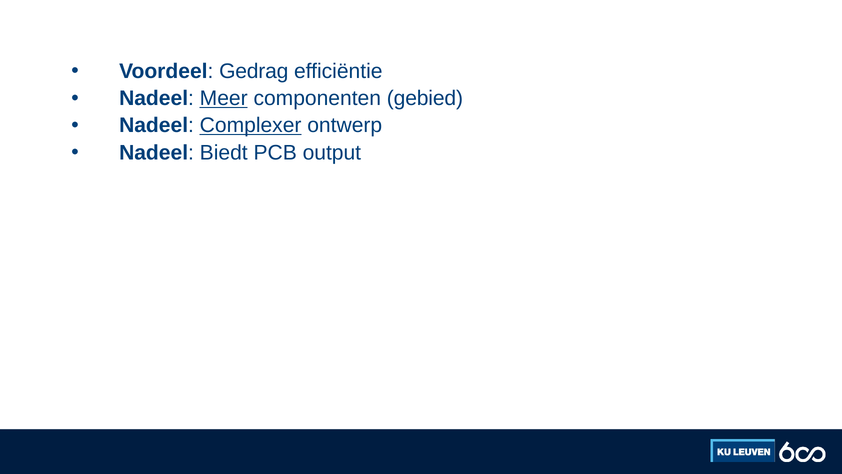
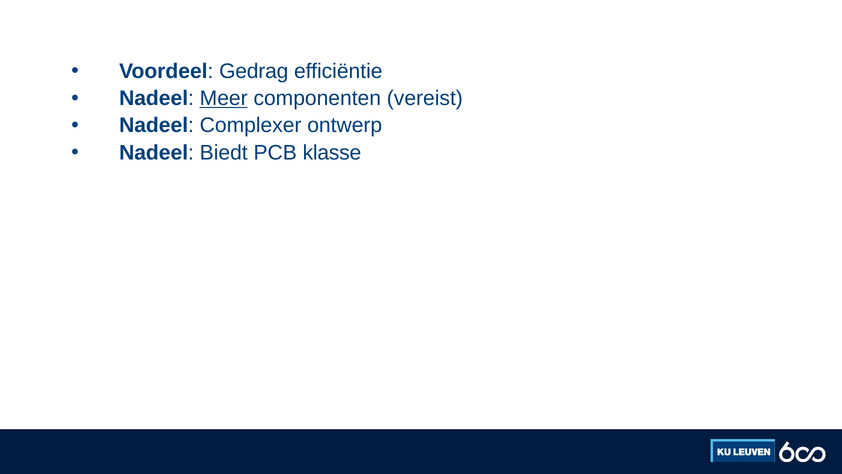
gebied: gebied -> vereist
Complexer underline: present -> none
output: output -> klasse
